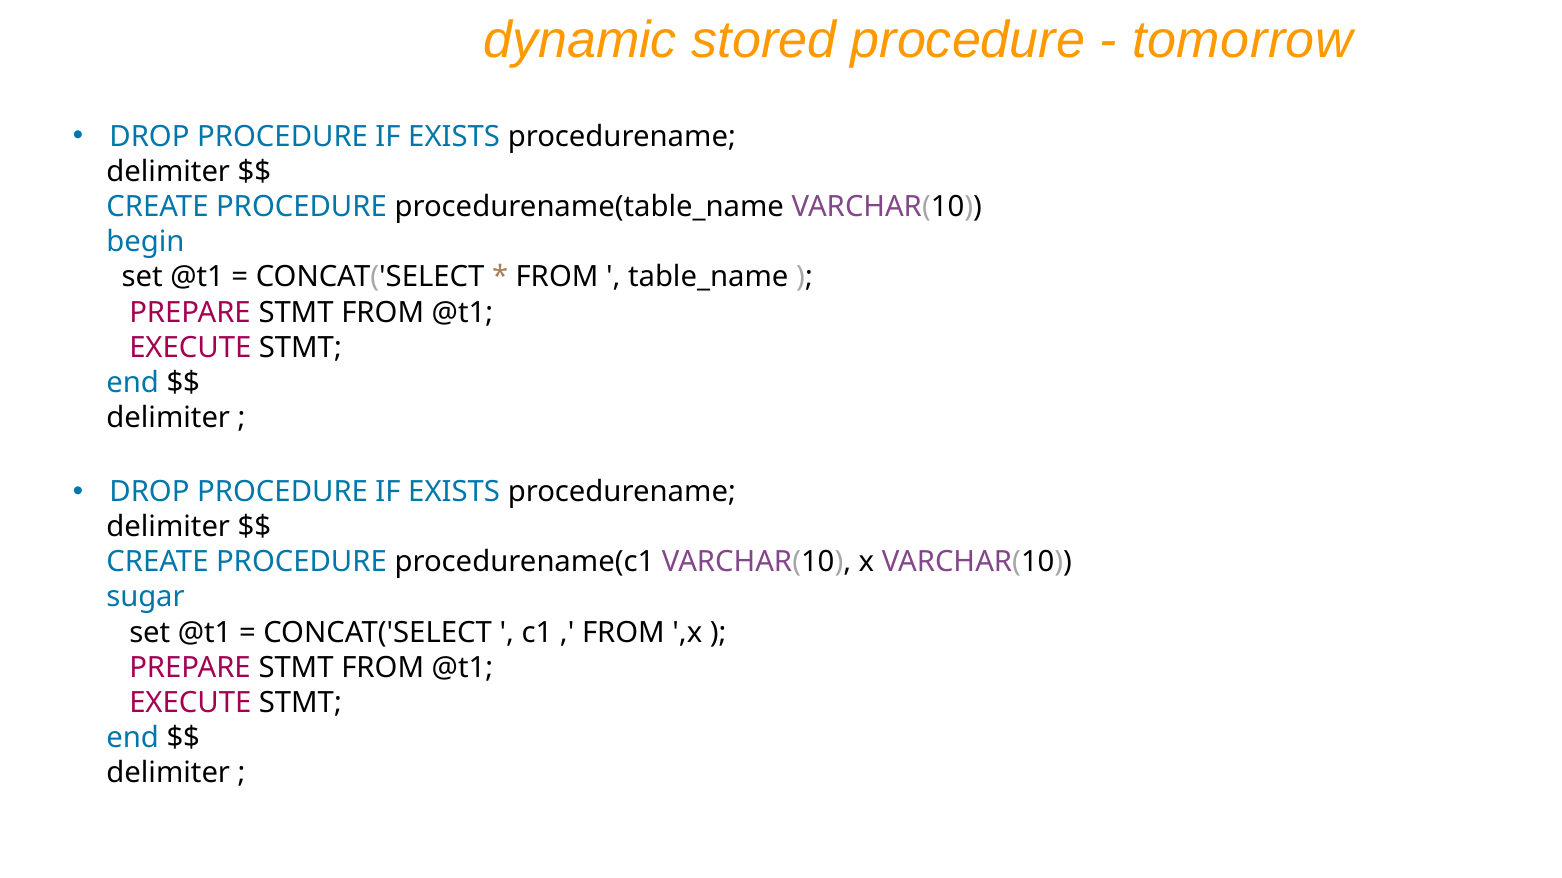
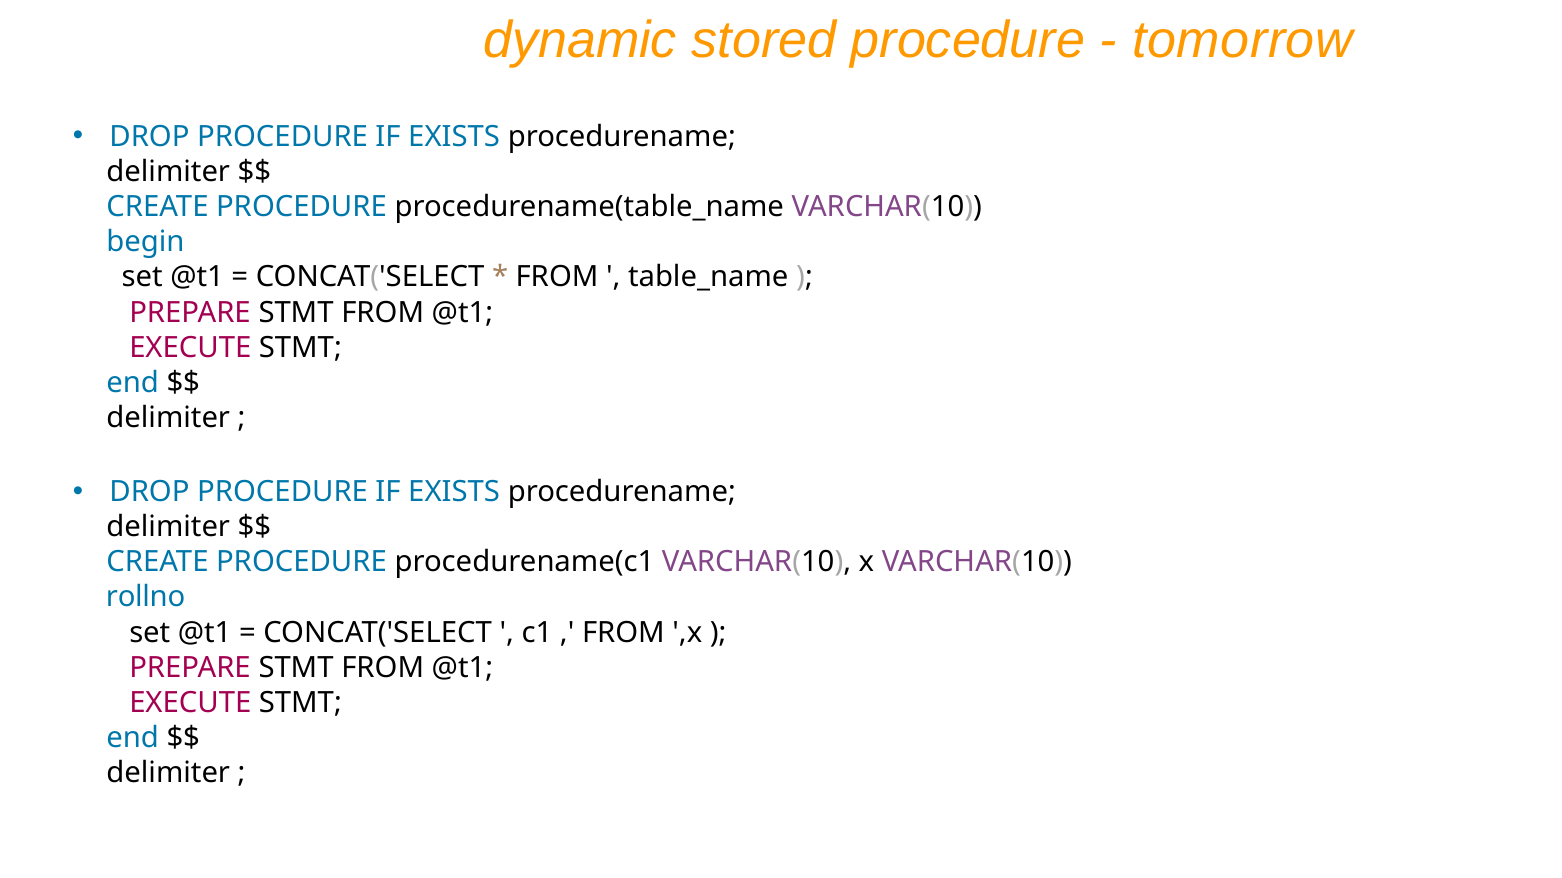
sugar: sugar -> rollno
